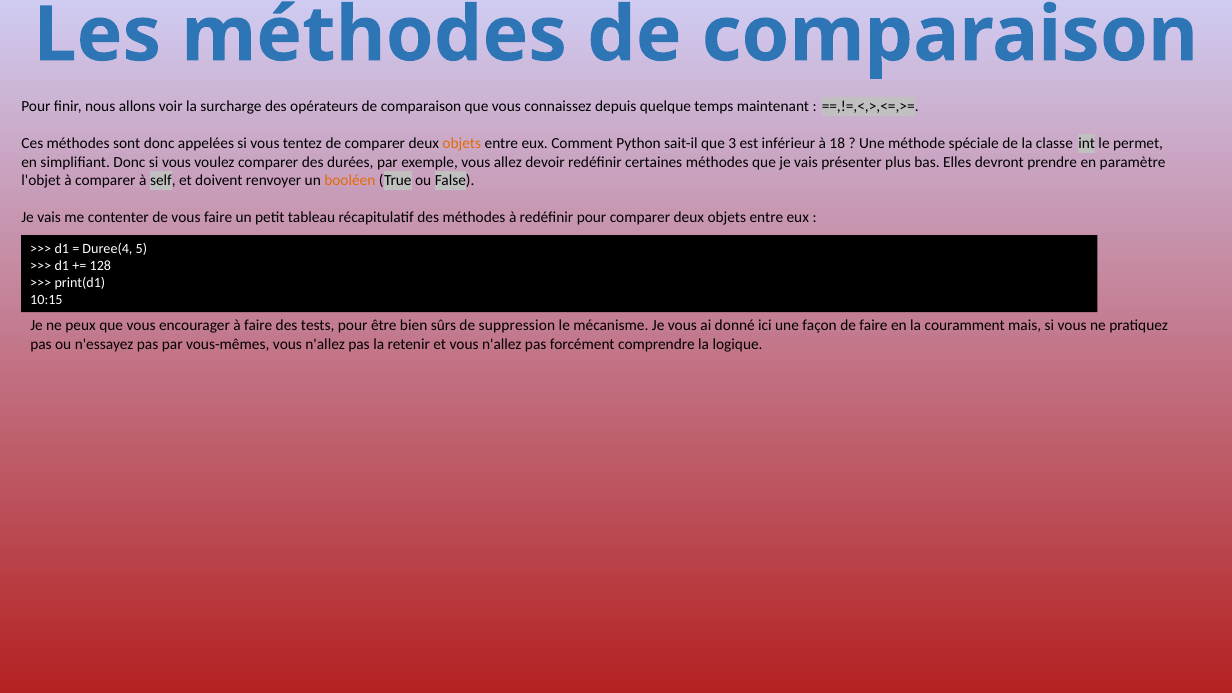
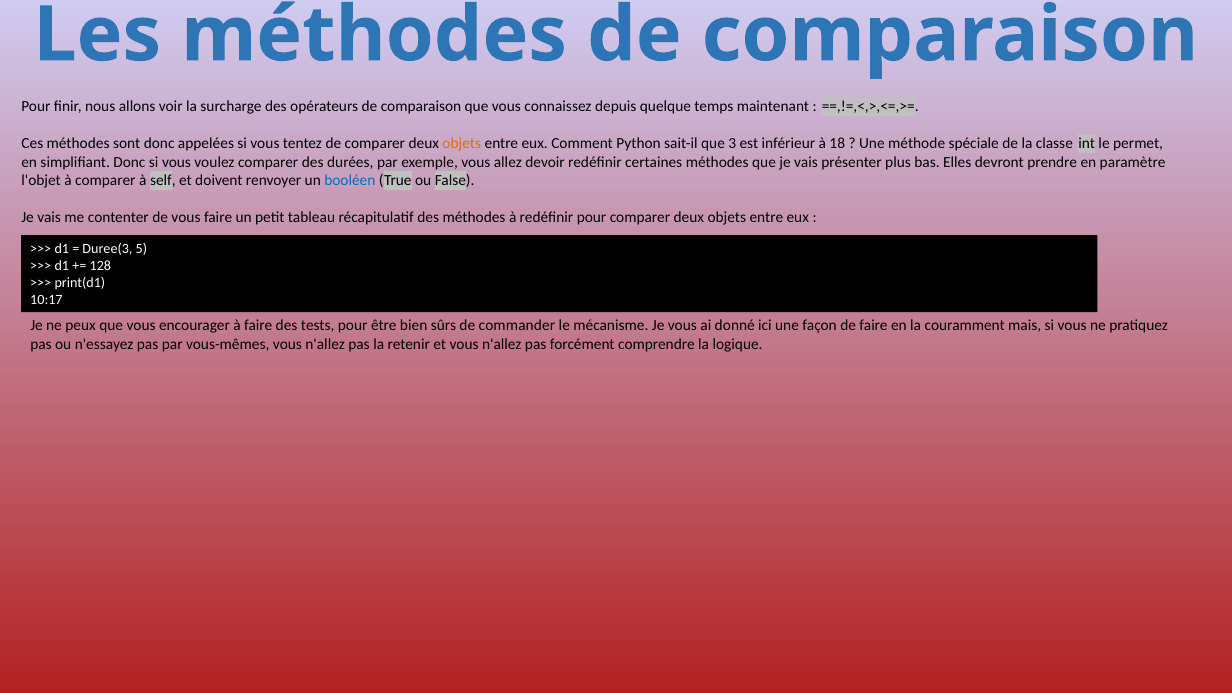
booléen colour: orange -> blue
Duree(4: Duree(4 -> Duree(3
10:15: 10:15 -> 10:17
suppression: suppression -> commander
